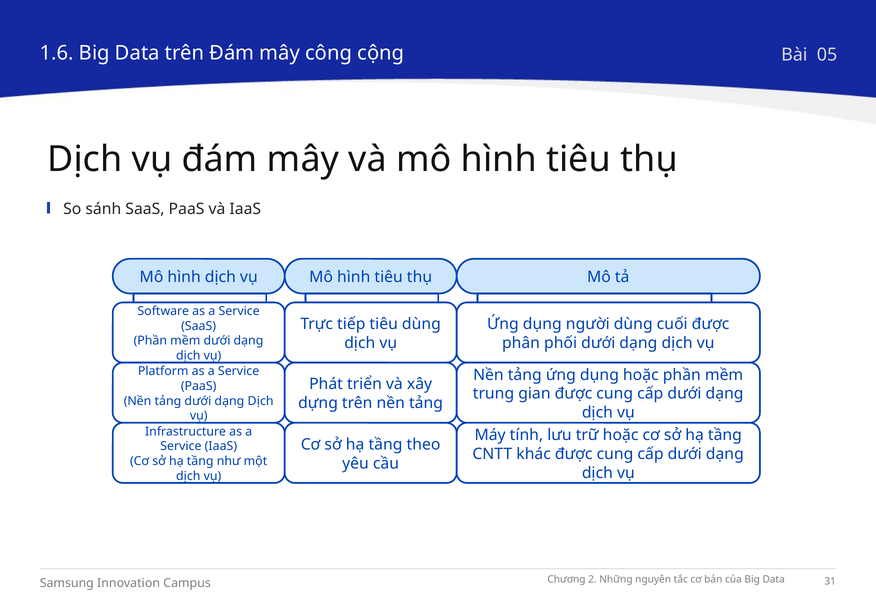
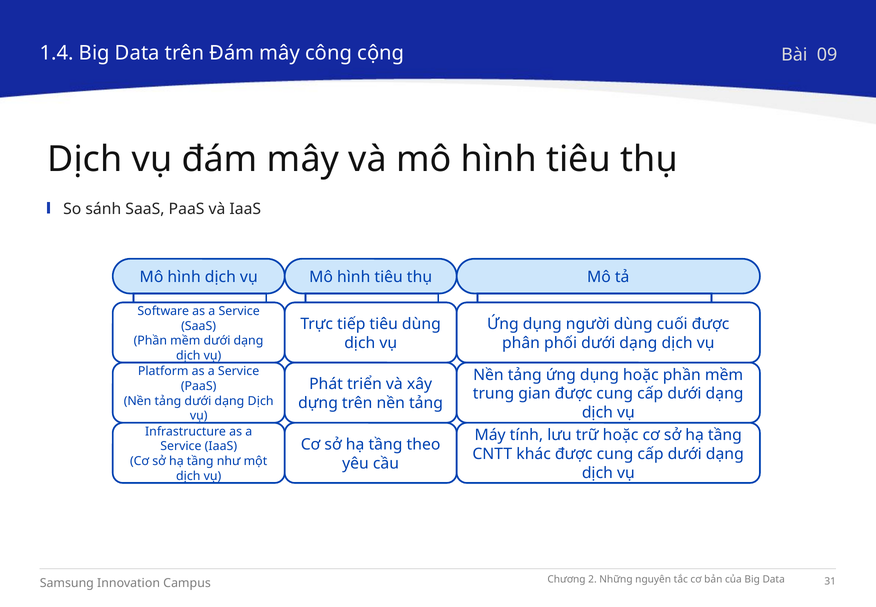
1.6: 1.6 -> 1.4
05: 05 -> 09
